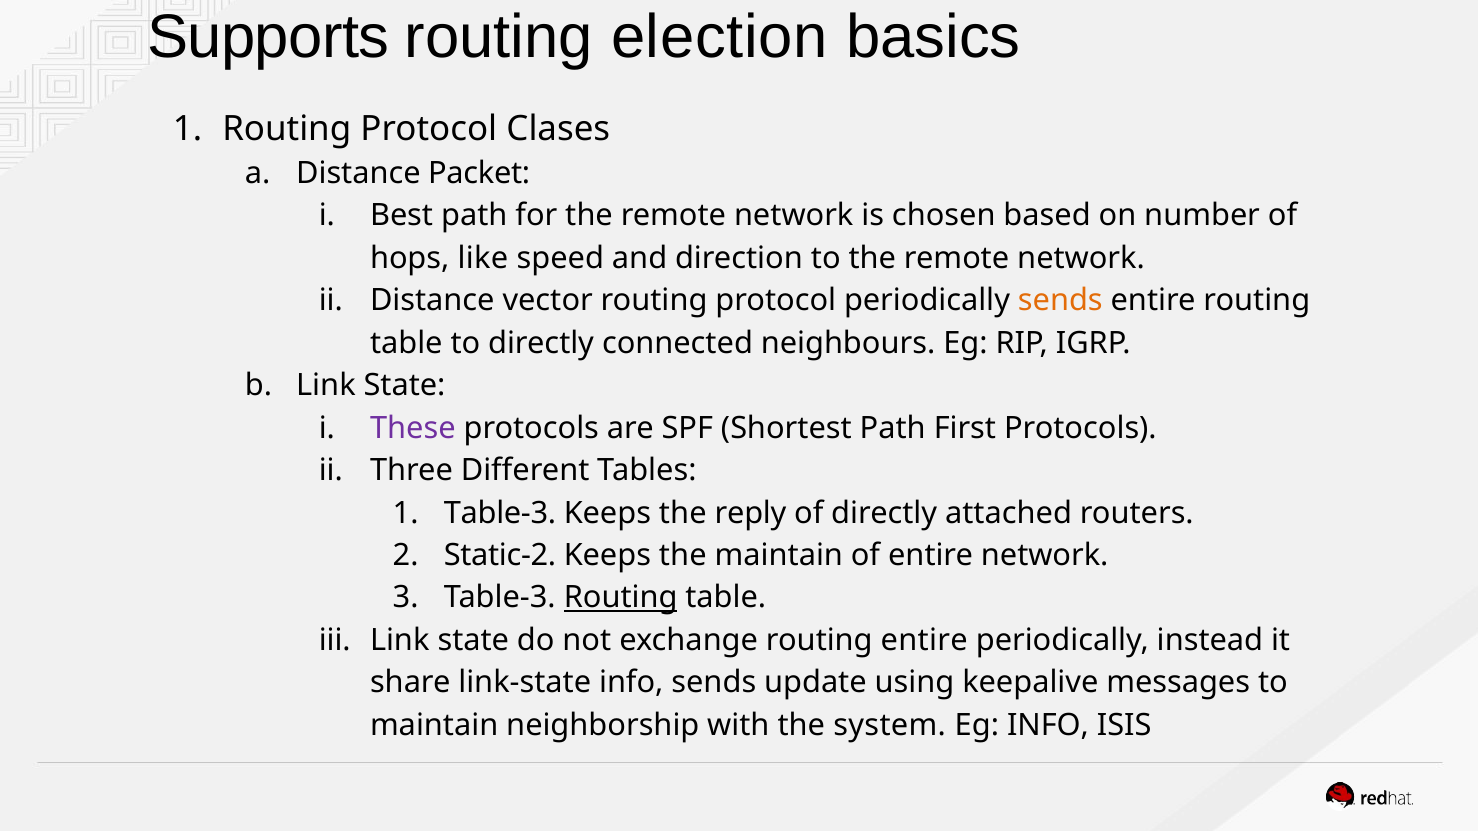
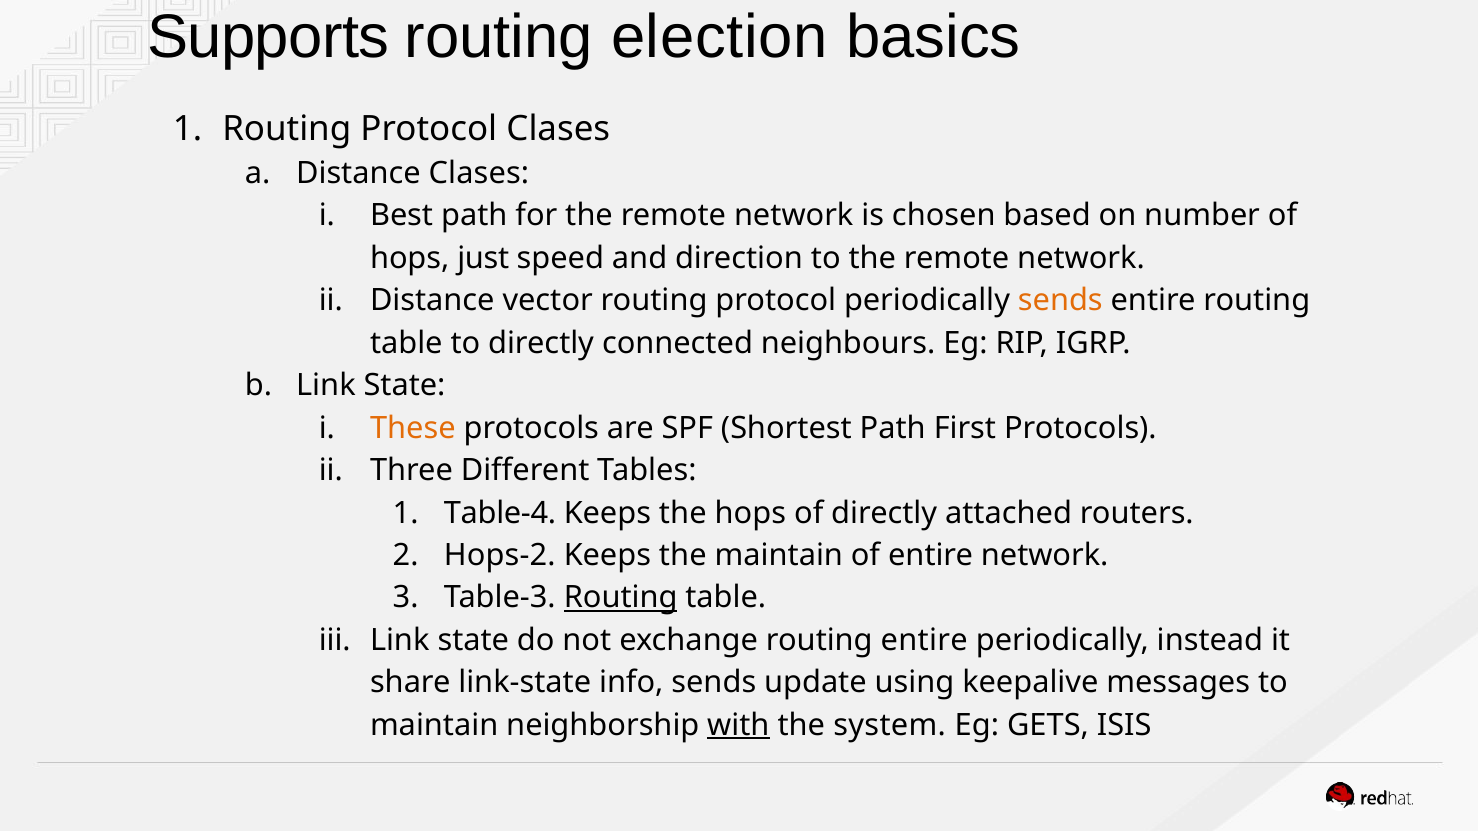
Distance Packet: Packet -> Clases
like: like -> just
These colour: purple -> orange
Table-3 at (500, 513): Table-3 -> Table-4
the reply: reply -> hops
Static-2: Static-2 -> Hops-2
with underline: none -> present
Eg INFO: INFO -> GETS
